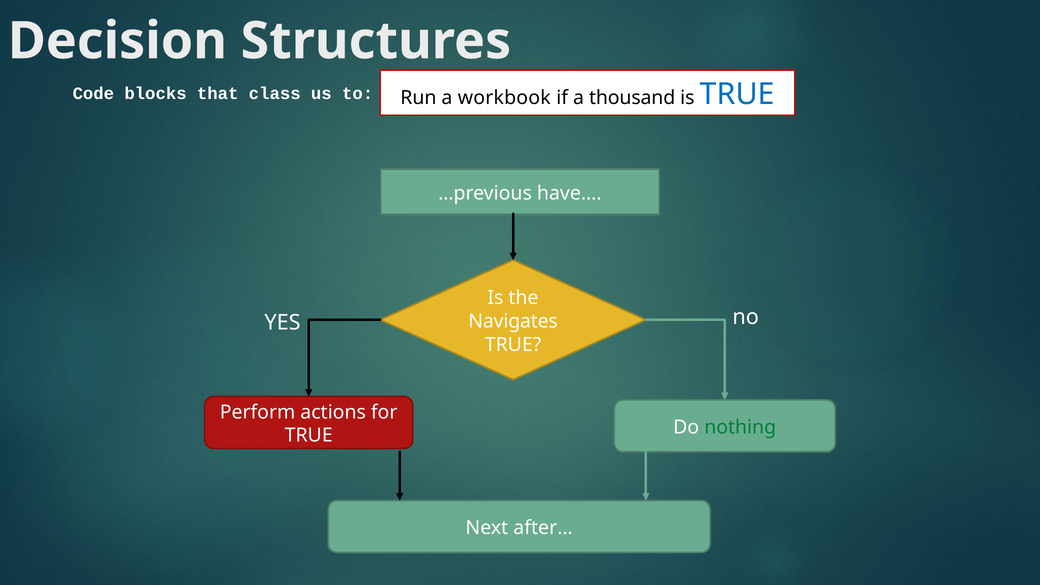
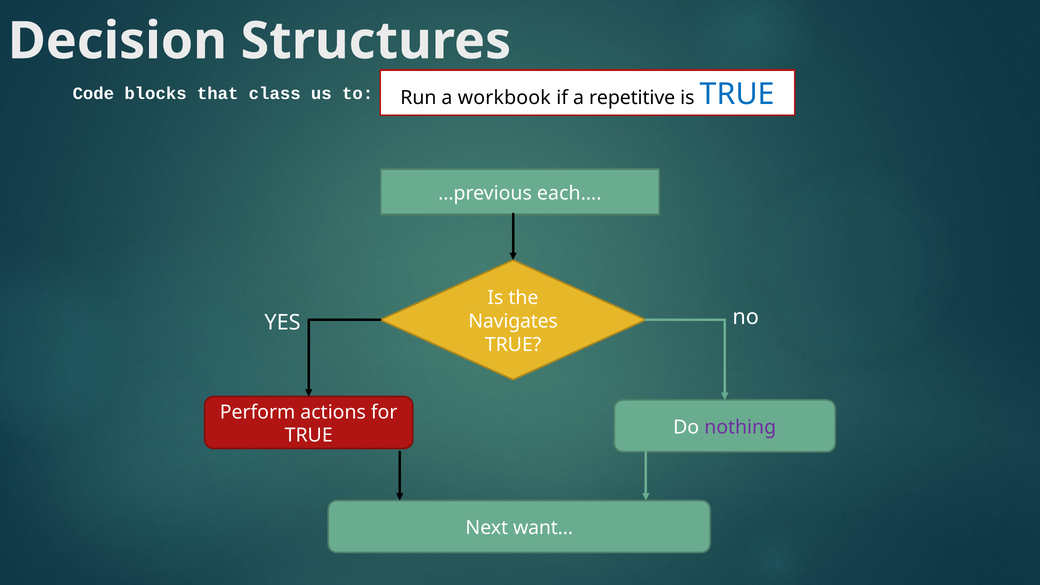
thousand: thousand -> repetitive
have…: have… -> each…
nothing colour: green -> purple
after…: after… -> want…
